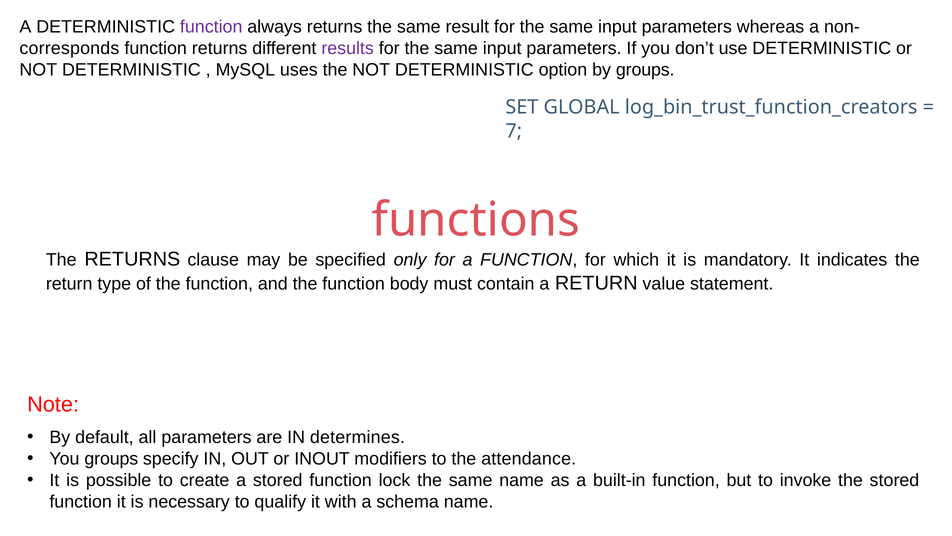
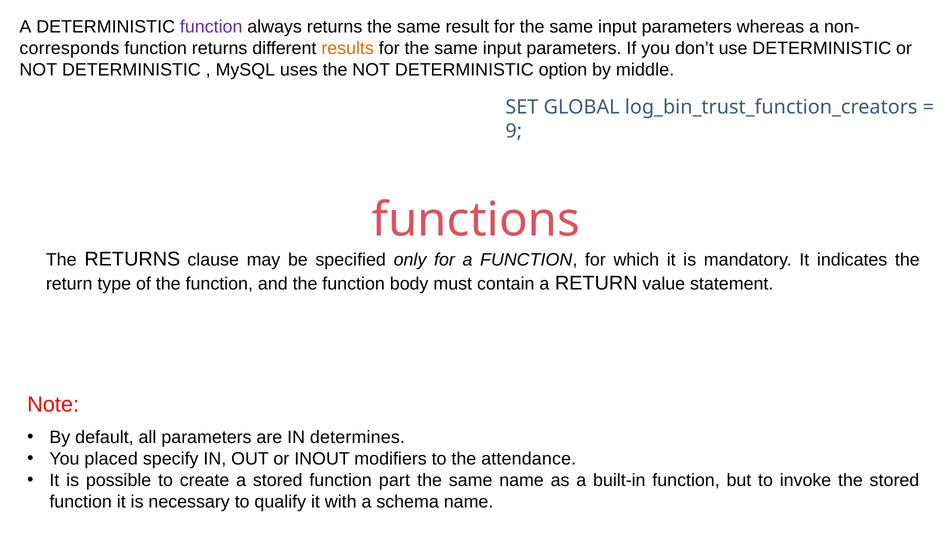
results colour: purple -> orange
by groups: groups -> middle
7: 7 -> 9
You groups: groups -> placed
lock: lock -> part
